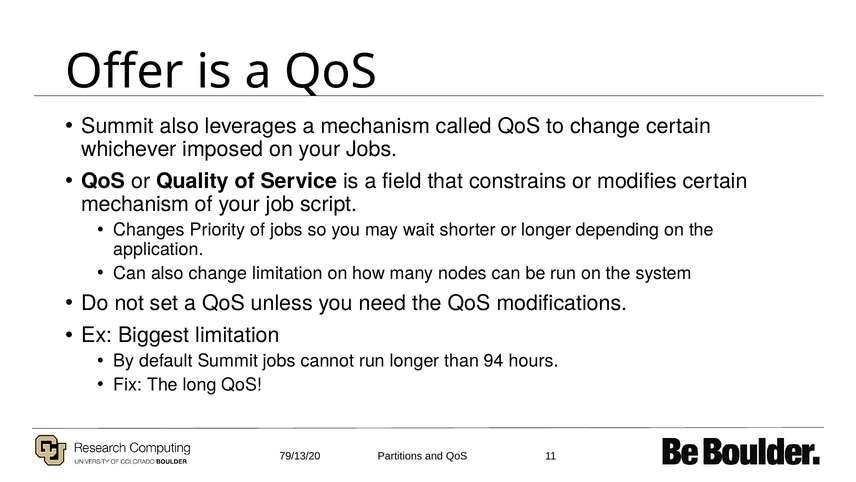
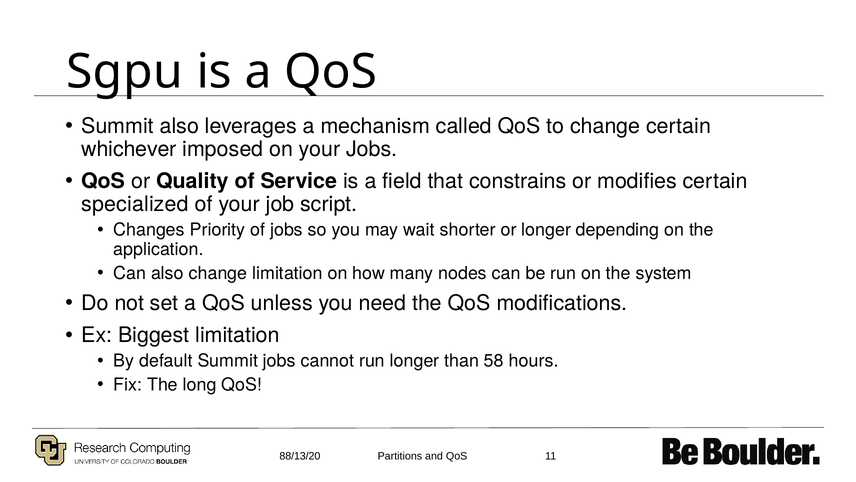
Offer: Offer -> Sgpu
mechanism at (135, 204): mechanism -> specialized
94: 94 -> 58
79/13/20: 79/13/20 -> 88/13/20
